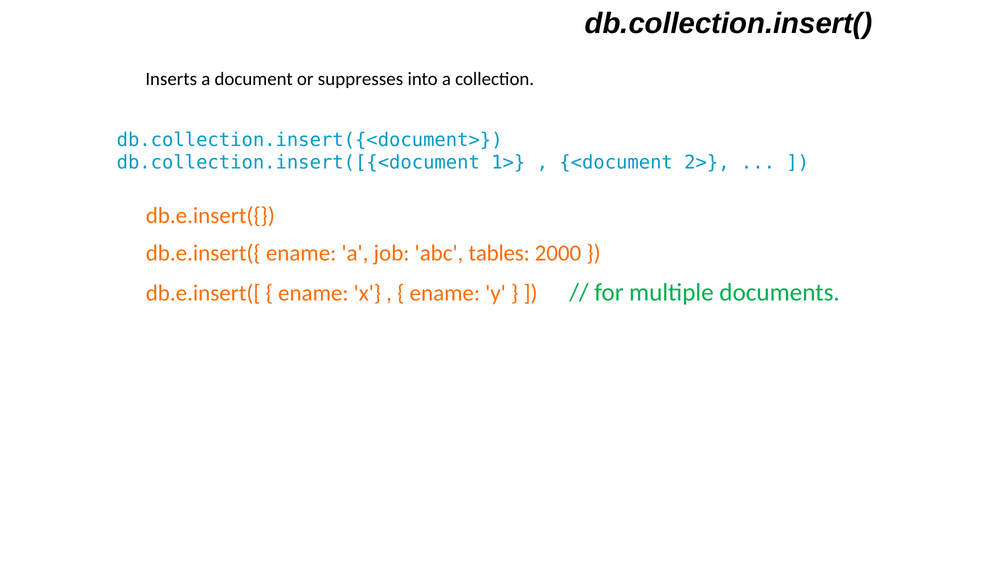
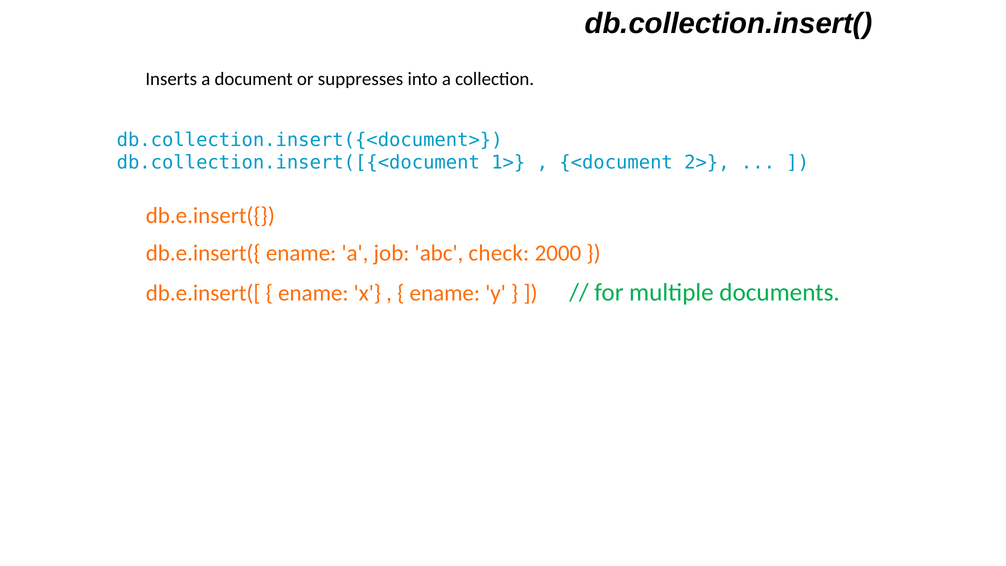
tables: tables -> check
